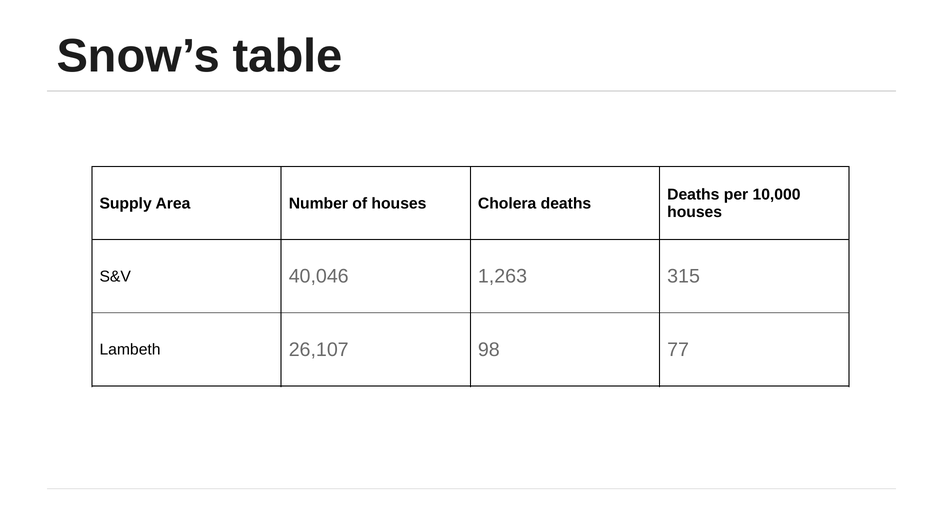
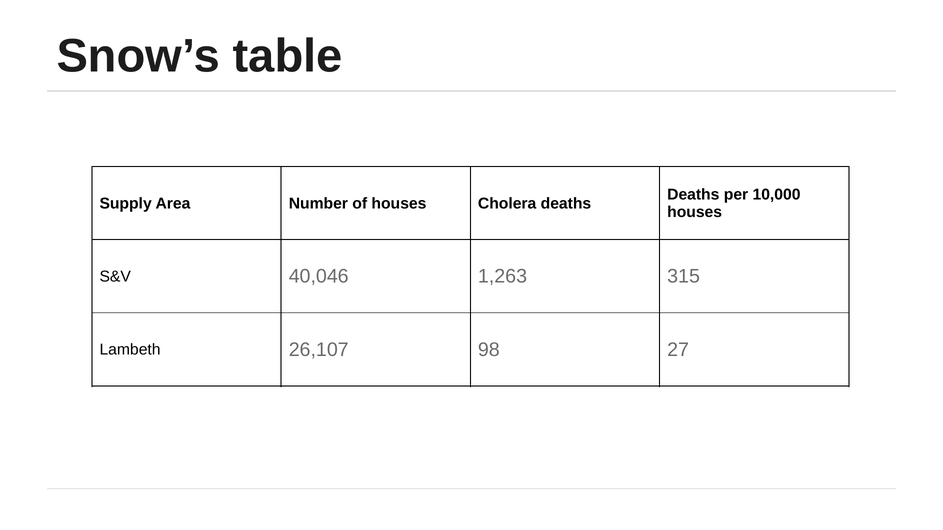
77: 77 -> 27
